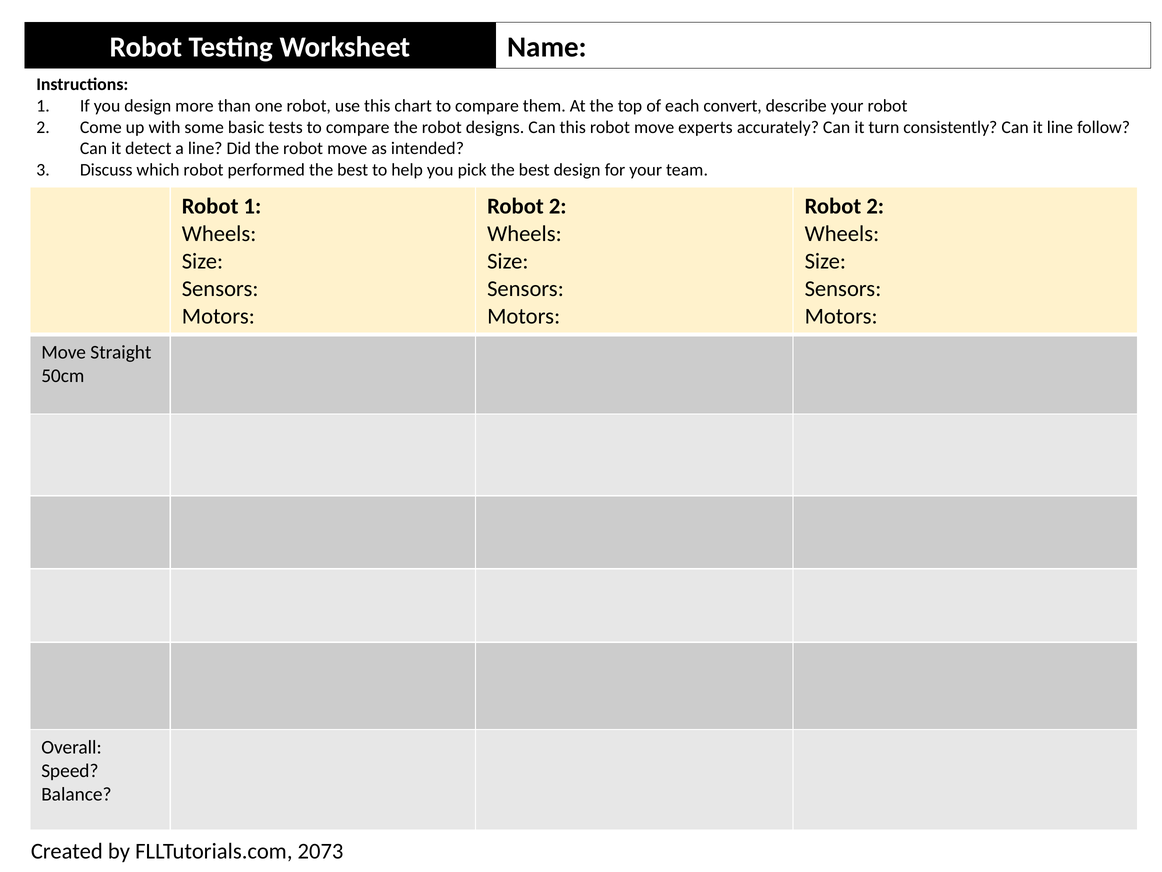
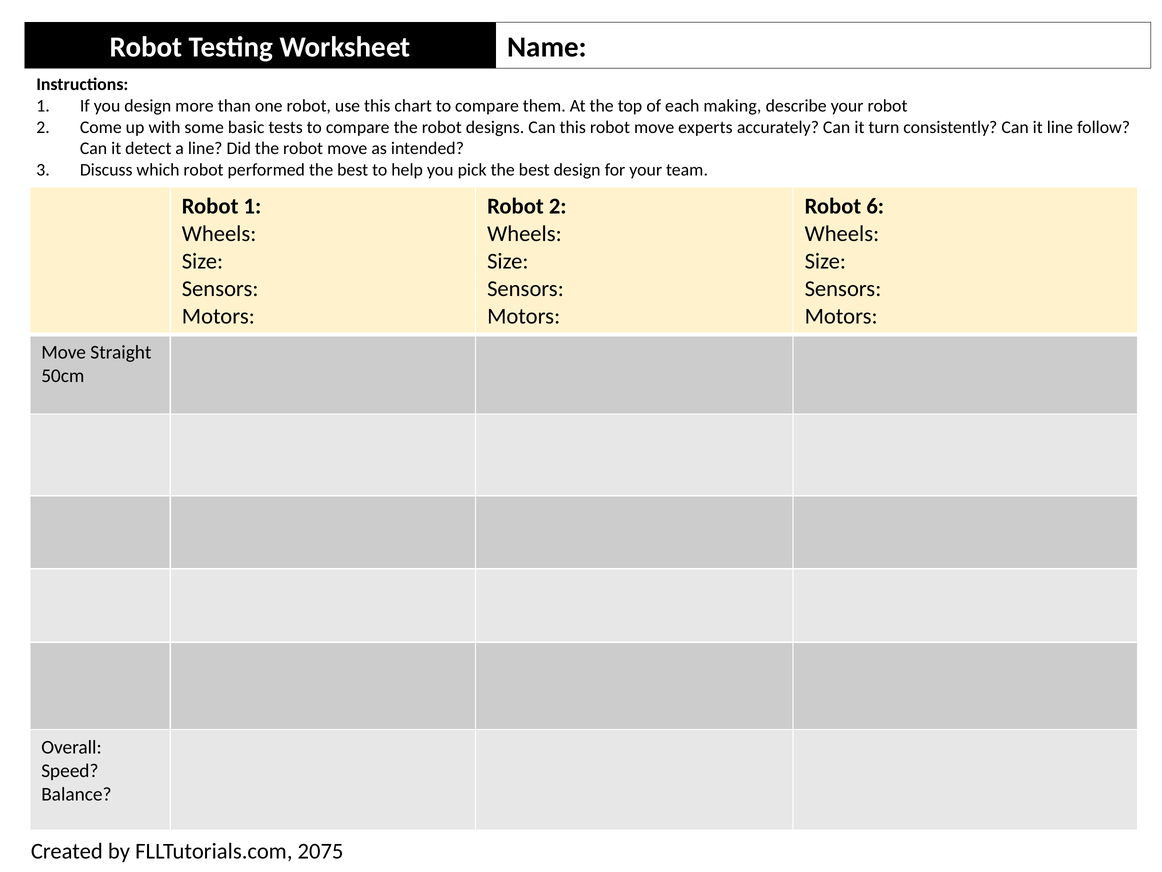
convert: convert -> making
2 at (875, 206): 2 -> 6
2073: 2073 -> 2075
